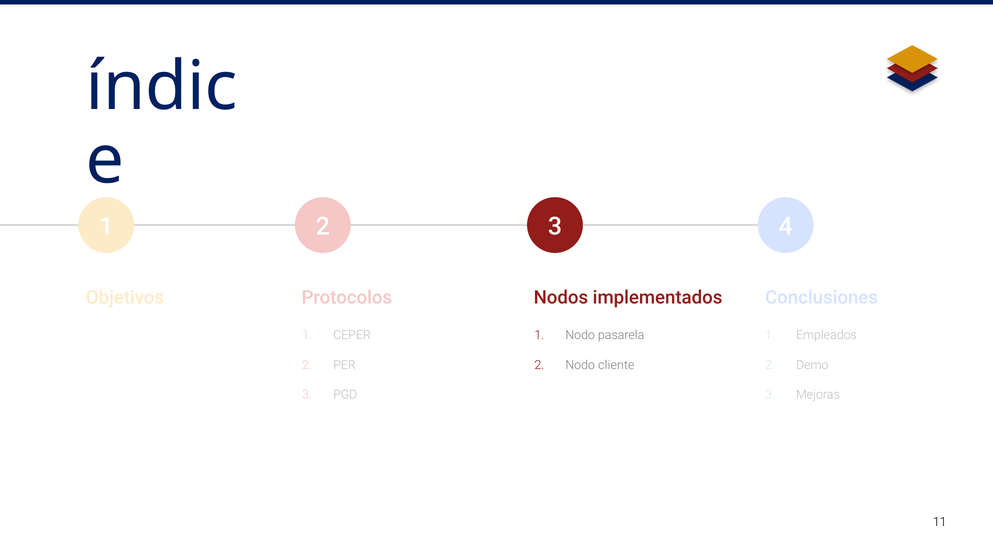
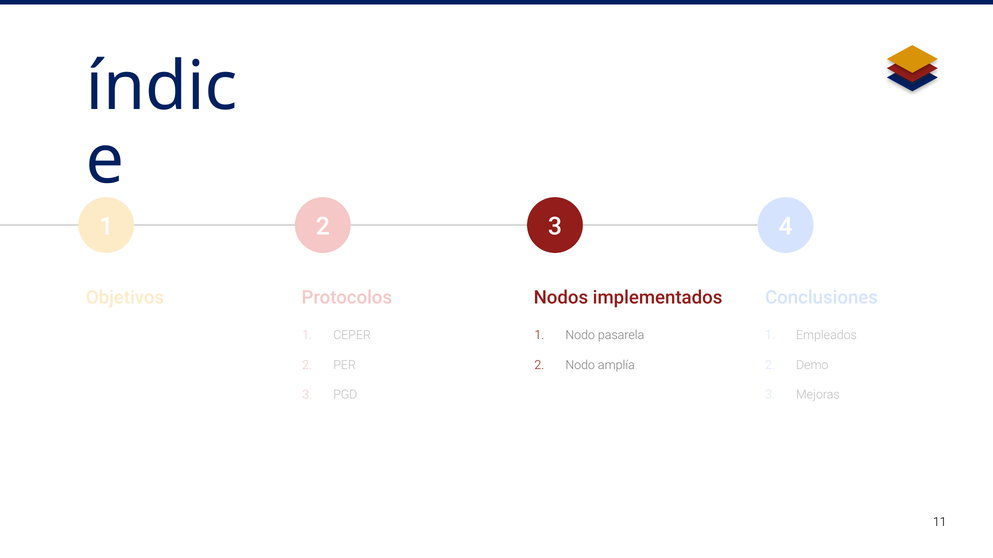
cliente: cliente -> amplía
